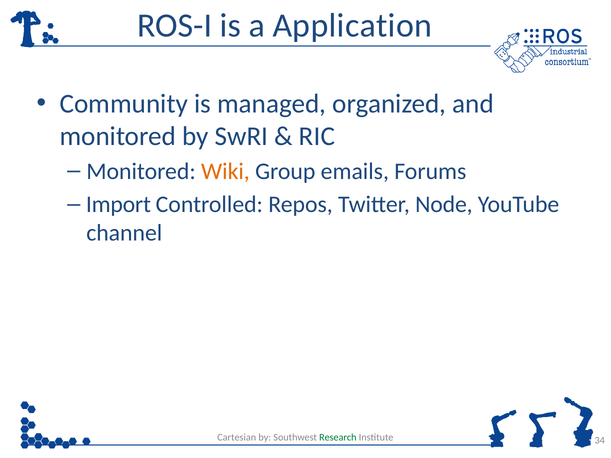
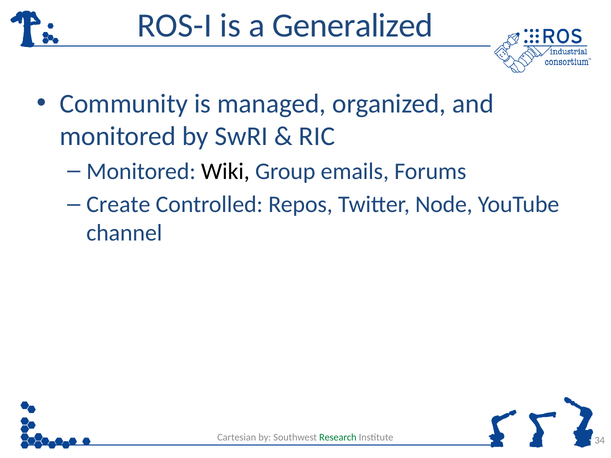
Application: Application -> Generalized
Wiki colour: orange -> black
Import: Import -> Create
